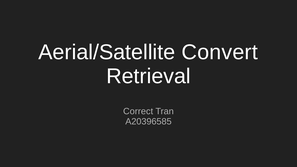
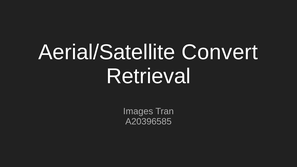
Correct: Correct -> Images
